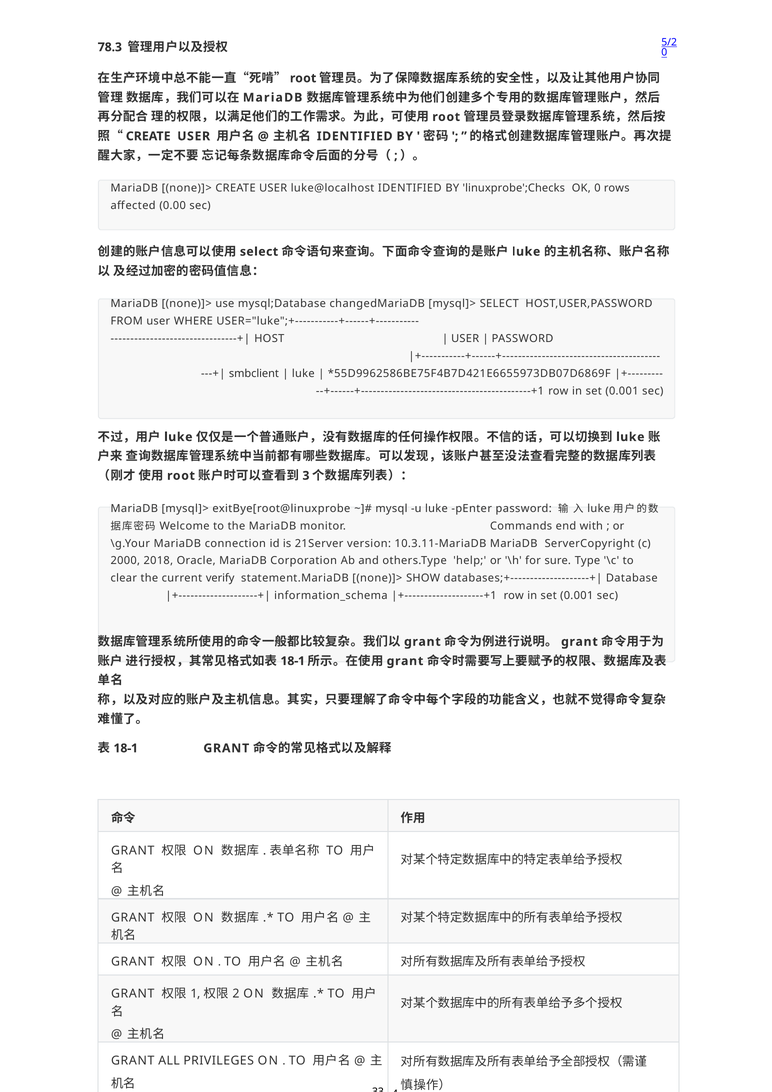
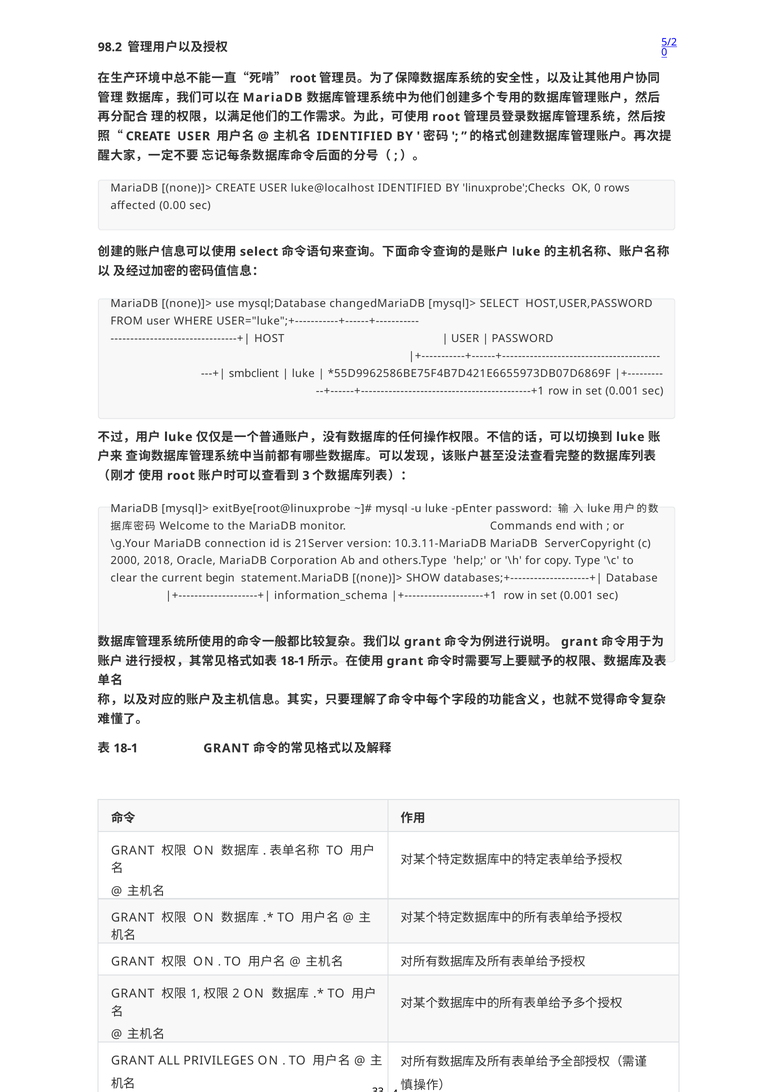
78.3: 78.3 -> 98.2
sure: sure -> copy
verify: verify -> begin
